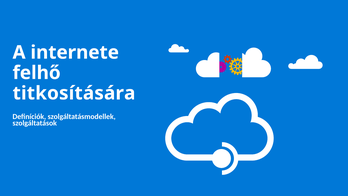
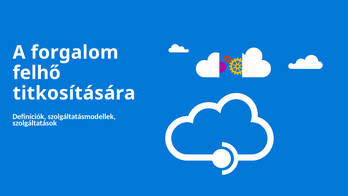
internete: internete -> forgalom
